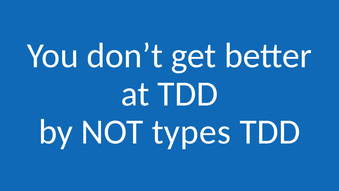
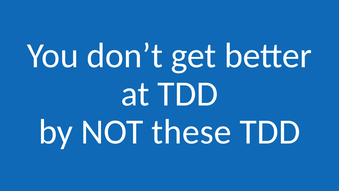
types: types -> these
